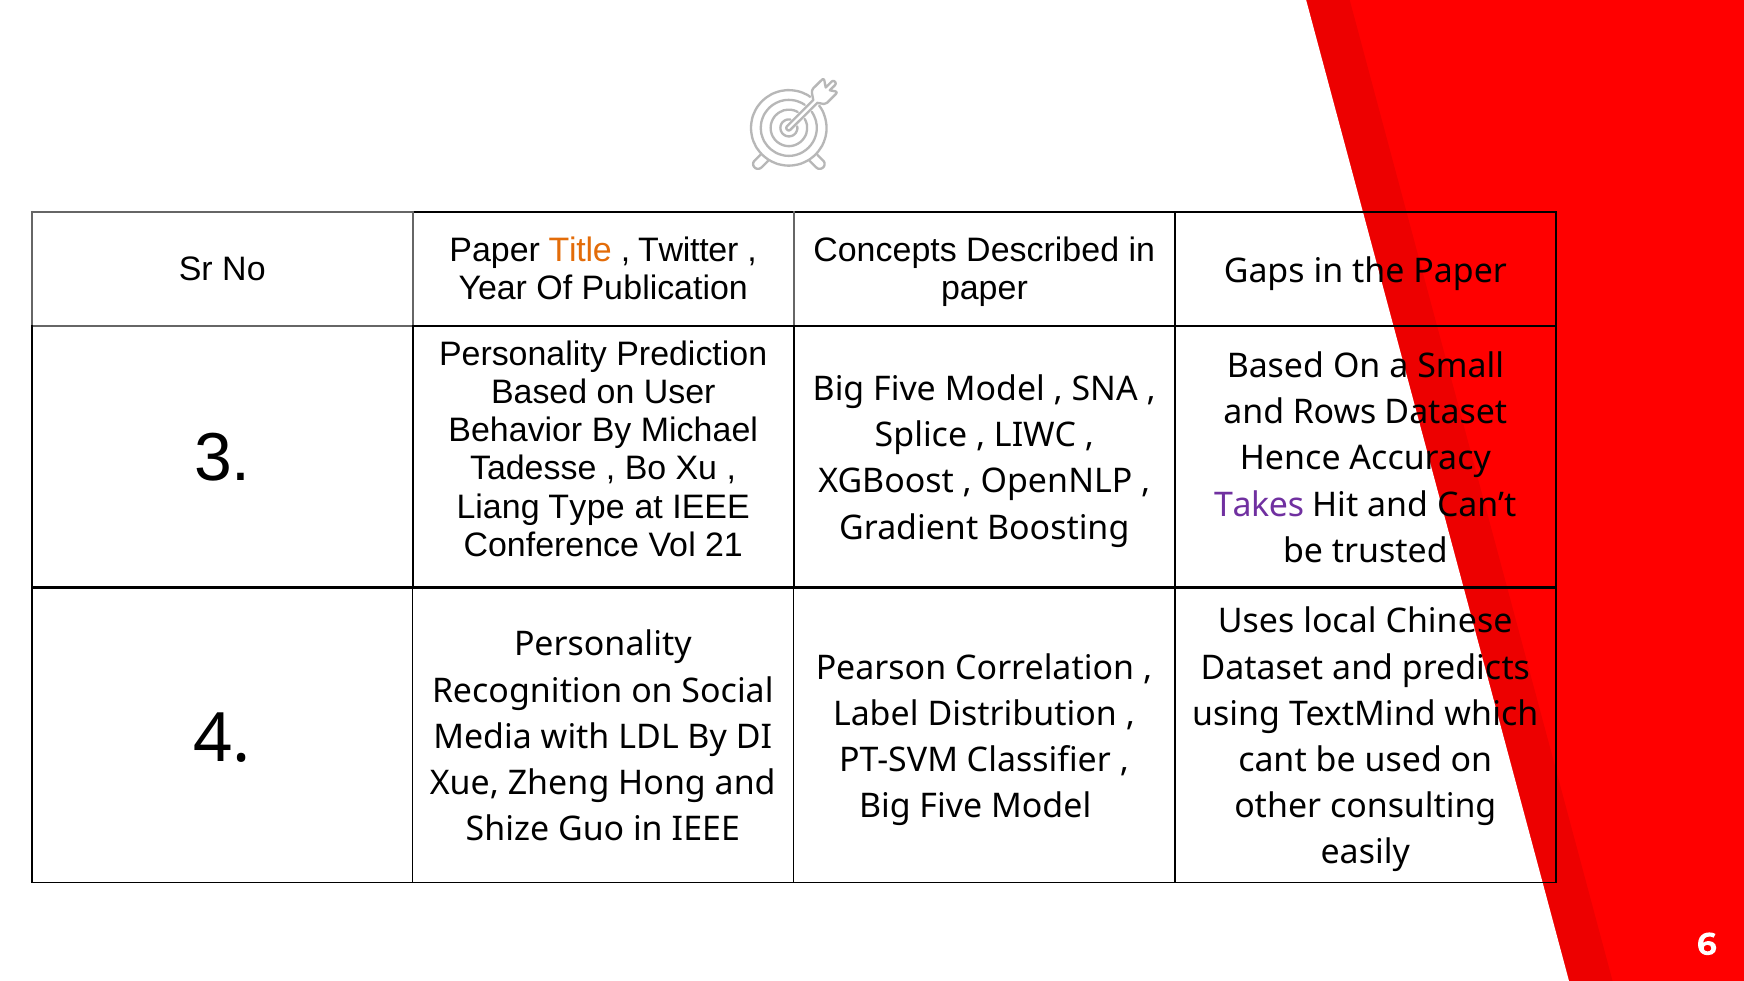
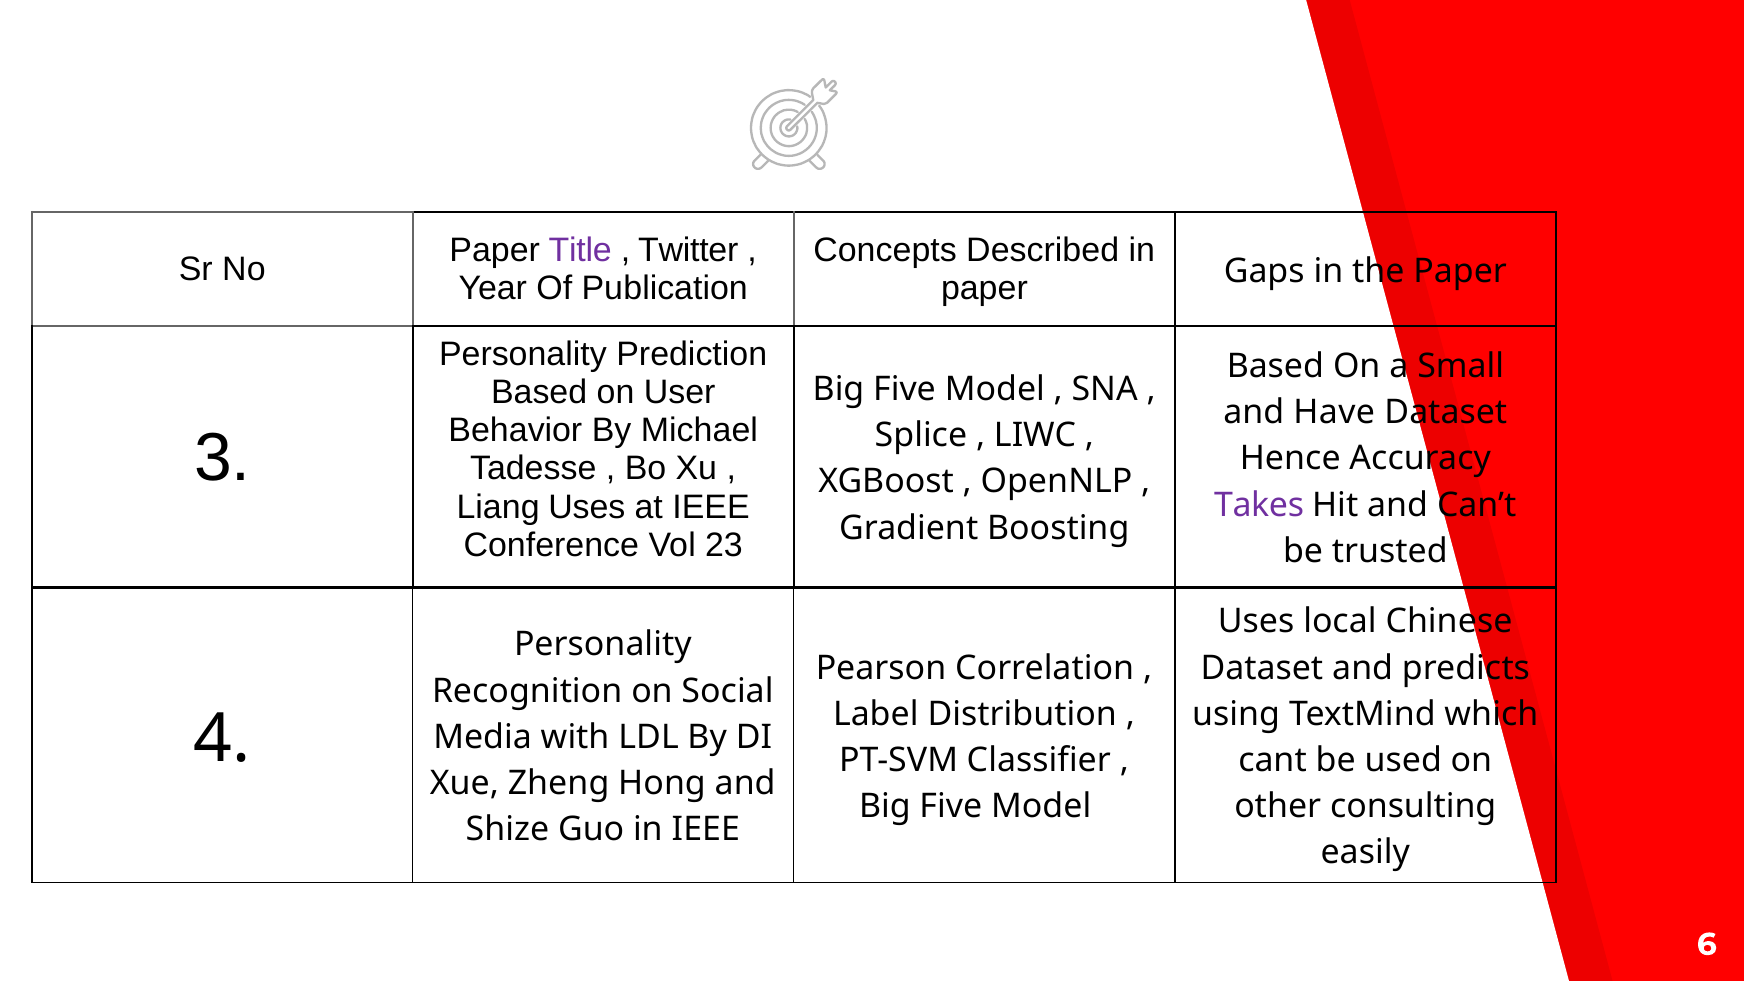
Title colour: orange -> purple
Rows: Rows -> Have
Liang Type: Type -> Uses
21: 21 -> 23
